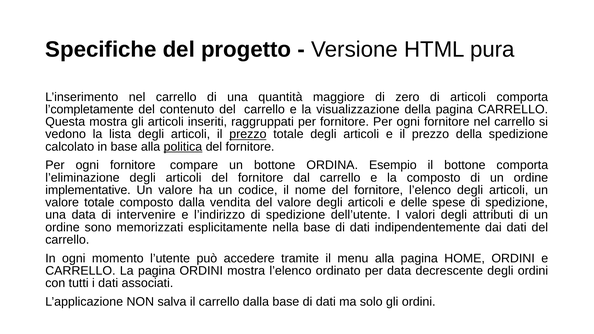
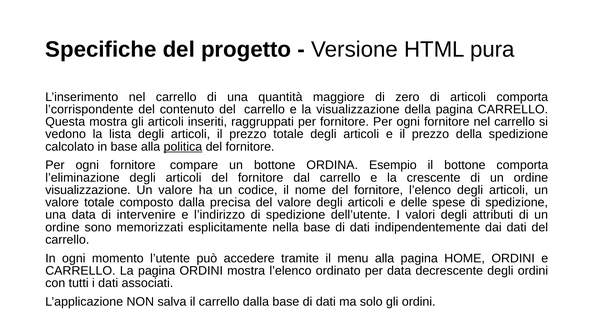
l’completamente: l’completamente -> l’corrispondente
prezzo at (248, 134) underline: present -> none
la composto: composto -> crescente
implementative at (88, 190): implementative -> visualizzazione
vendita: vendita -> precisa
